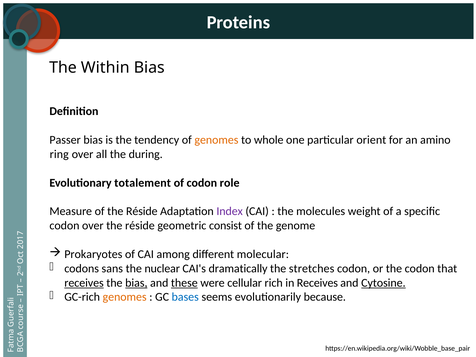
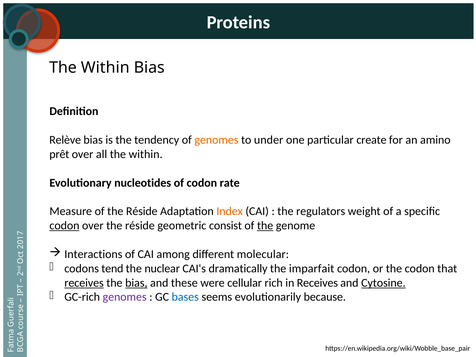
Passer: Passer -> Relève
whole: whole -> under
orient: orient -> create
ring: ring -> prêt
all the during: during -> within
totalement: totalement -> nucleotides
role: role -> rate
Index colour: purple -> orange
molecules: molecules -> regulators
codon at (64, 226) underline: none -> present
the at (265, 226) underline: none -> present
Prokaryotes: Prokaryotes -> Interactions
sans: sans -> tend
stretches: stretches -> imparfait
these underline: present -> none
genomes at (125, 297) colour: orange -> purple
